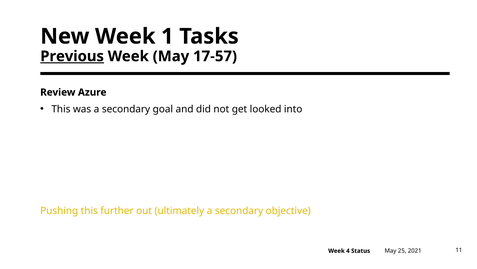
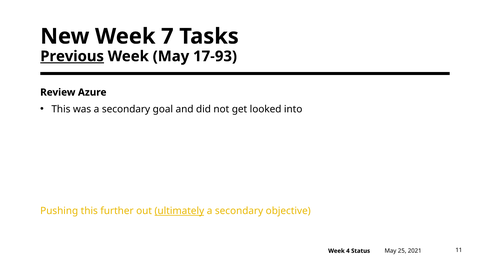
1: 1 -> 7
17-57: 17-57 -> 17-93
ultimately underline: none -> present
